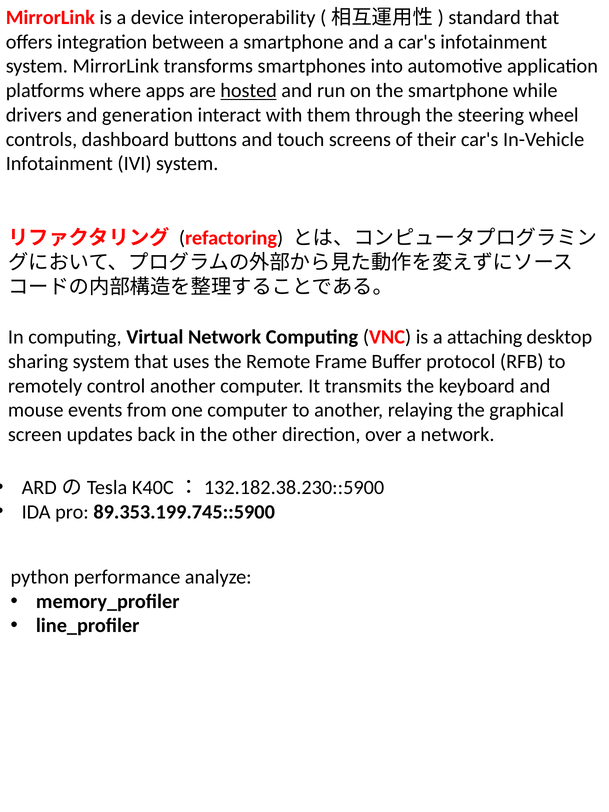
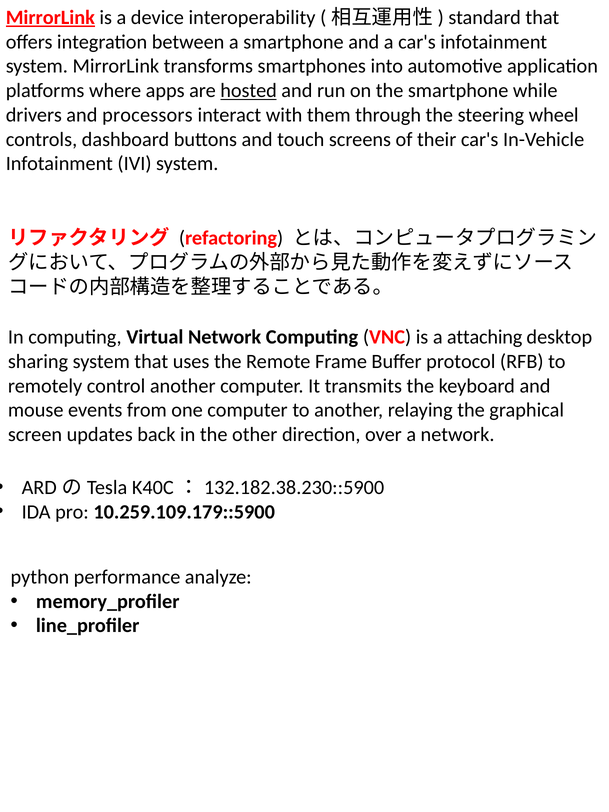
MirrorLink at (50, 18) underline: none -> present
generation: generation -> processors
89.353.199.745::5900: 89.353.199.745::5900 -> 10.259.109.179::5900
